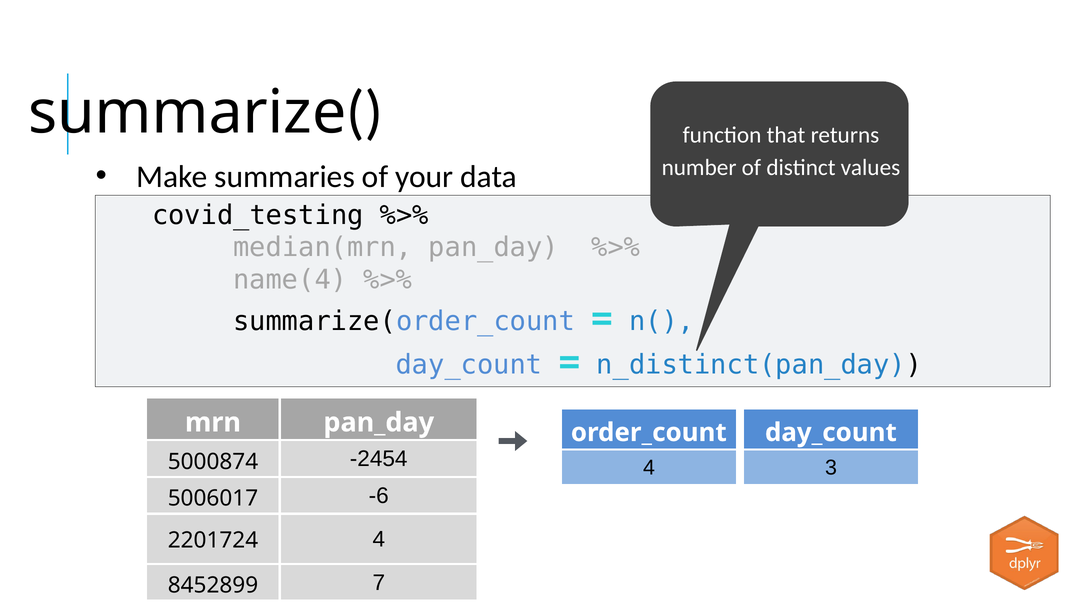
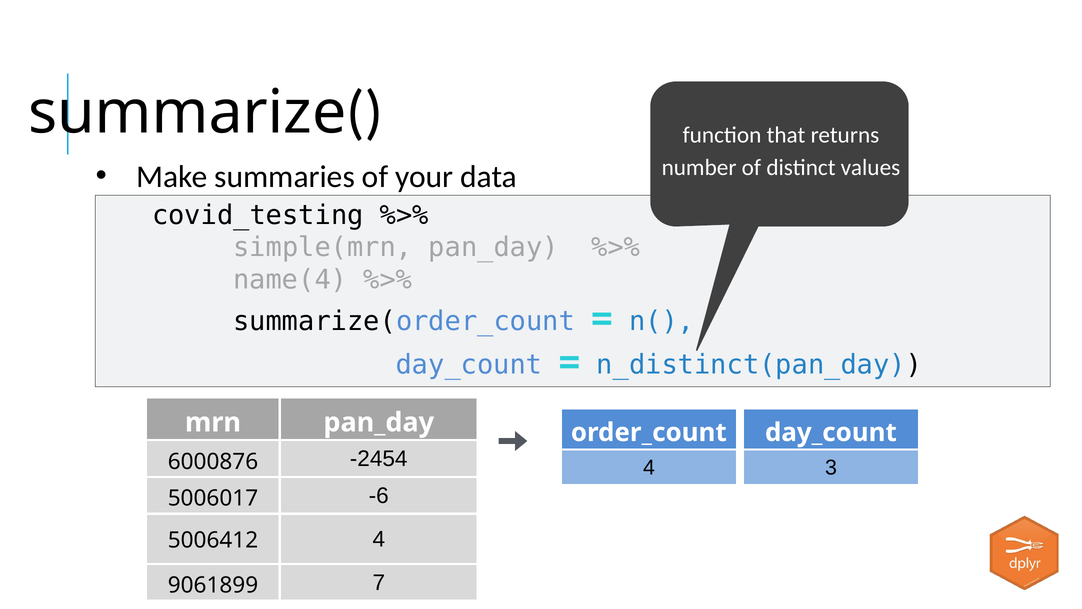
median(mrn: median(mrn -> simple(mrn
5000874: 5000874 -> 6000876
2201724: 2201724 -> 5006412
8452899: 8452899 -> 9061899
